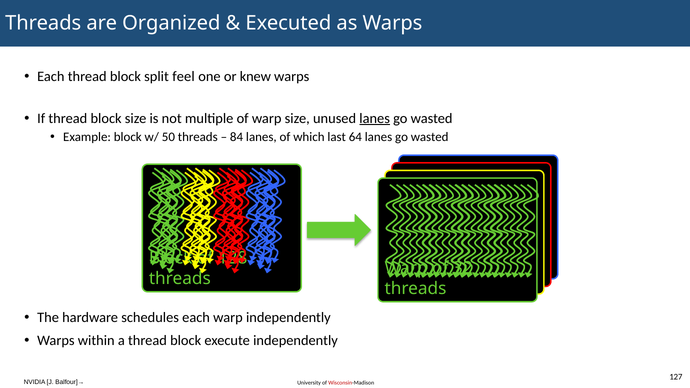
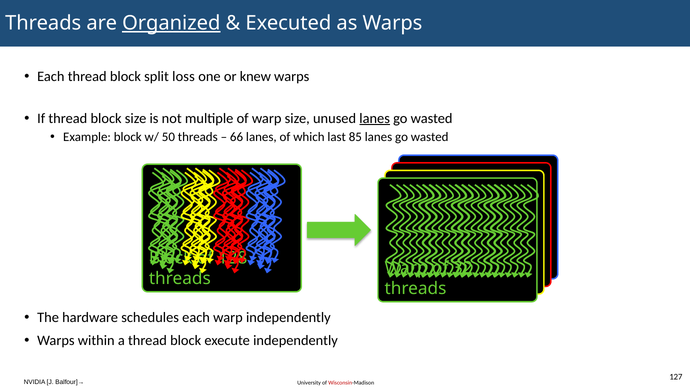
Organized underline: none -> present
feel: feel -> loss
84: 84 -> 66
64: 64 -> 85
